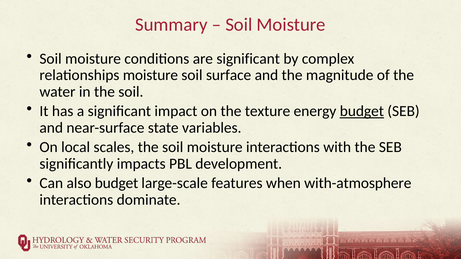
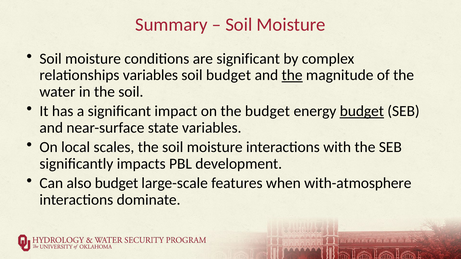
relationships moisture: moisture -> variables
soil surface: surface -> budget
the at (292, 75) underline: none -> present
the texture: texture -> budget
